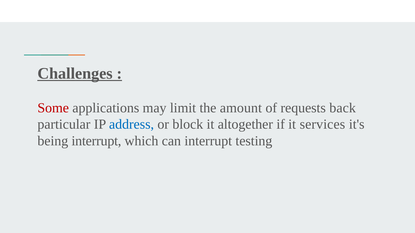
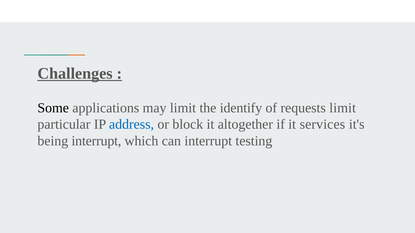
Some colour: red -> black
amount: amount -> identify
requests back: back -> limit
